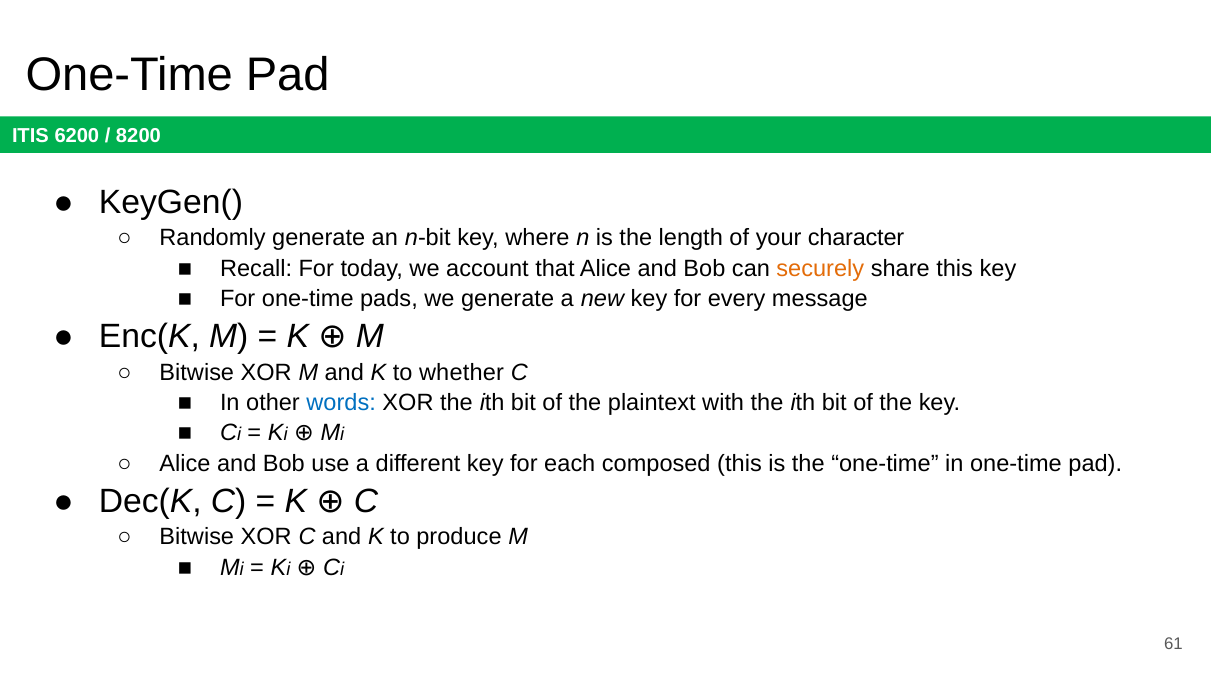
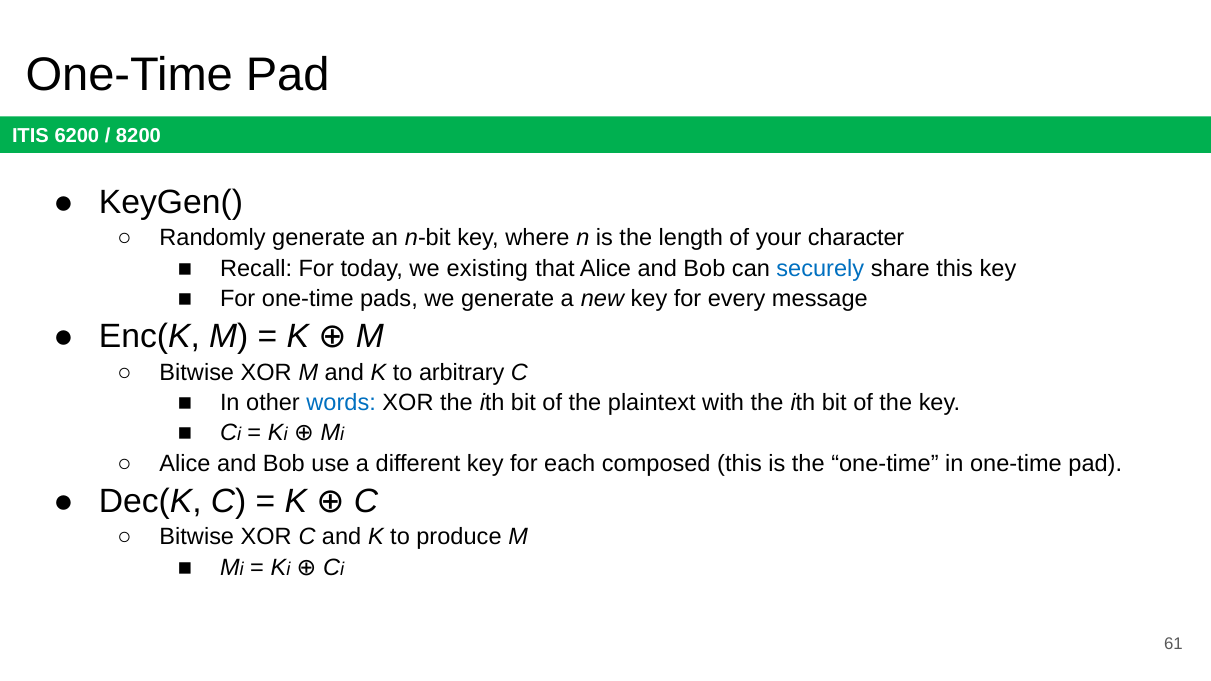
account: account -> existing
securely colour: orange -> blue
whether: whether -> arbitrary
